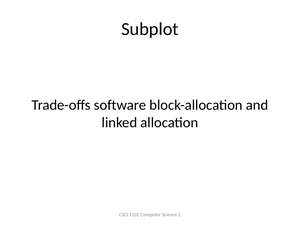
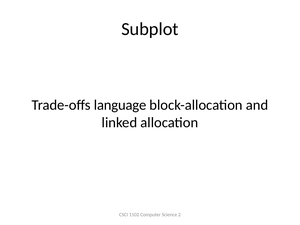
software: software -> language
